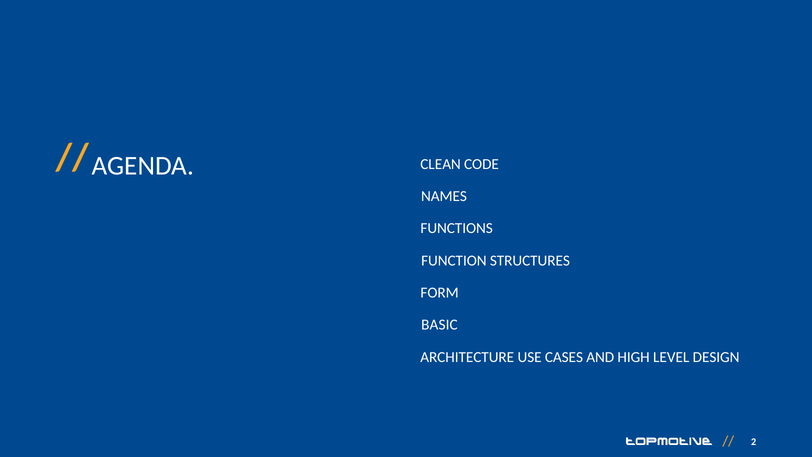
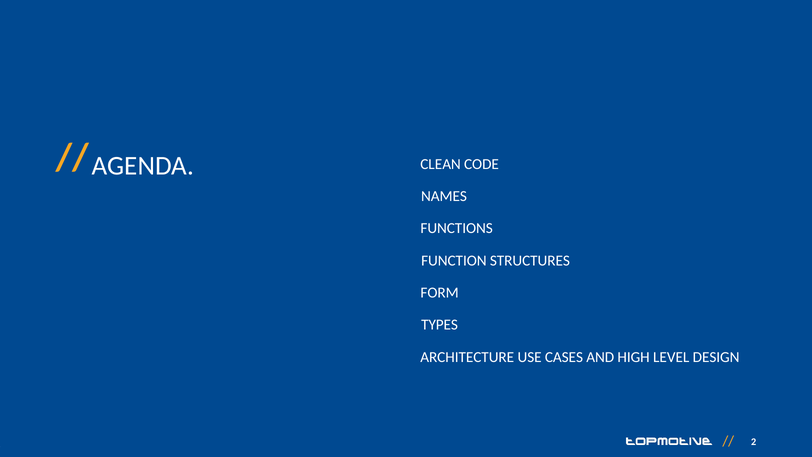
BASIC: BASIC -> TYPES
